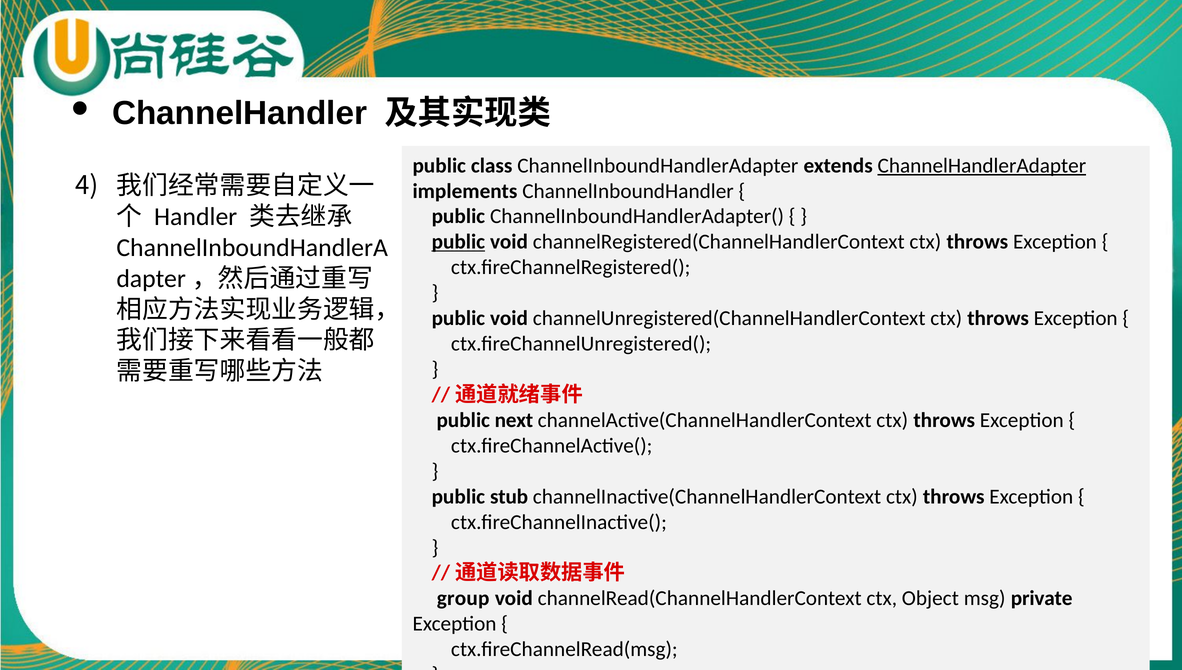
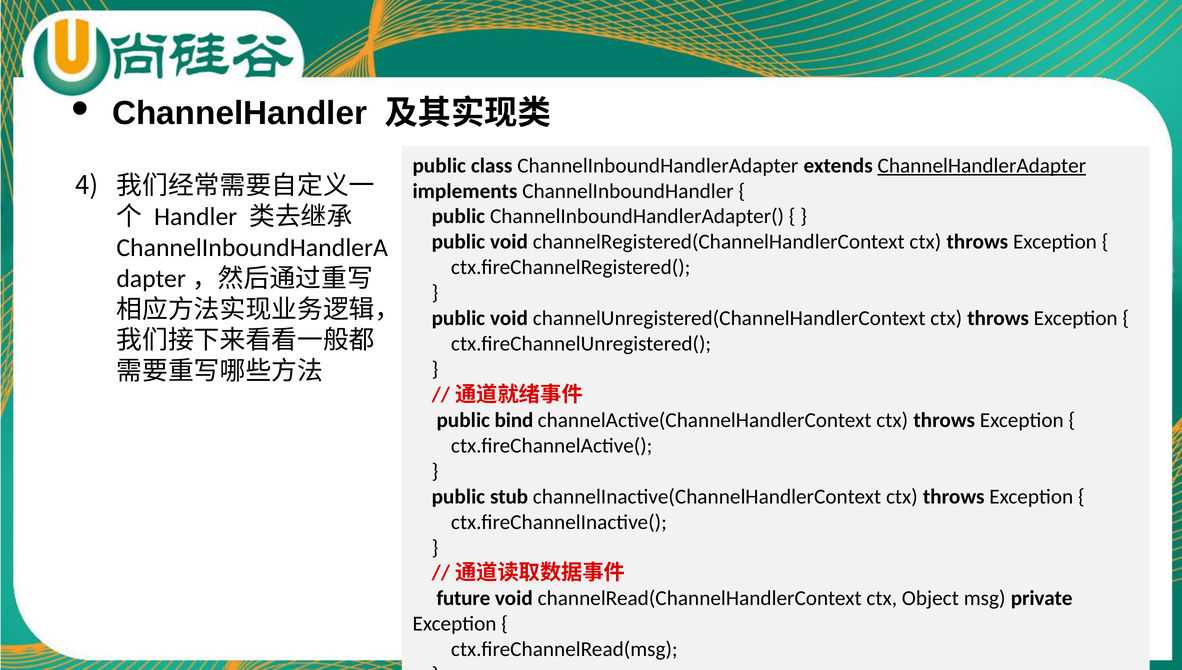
public at (458, 242) underline: present -> none
next: next -> bind
group: group -> future
